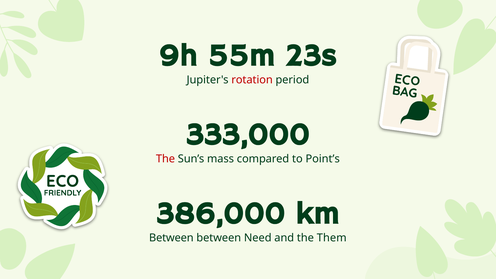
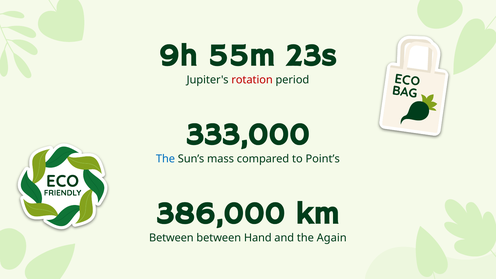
The at (165, 159) colour: red -> blue
Need: Need -> Hand
Them: Them -> Again
